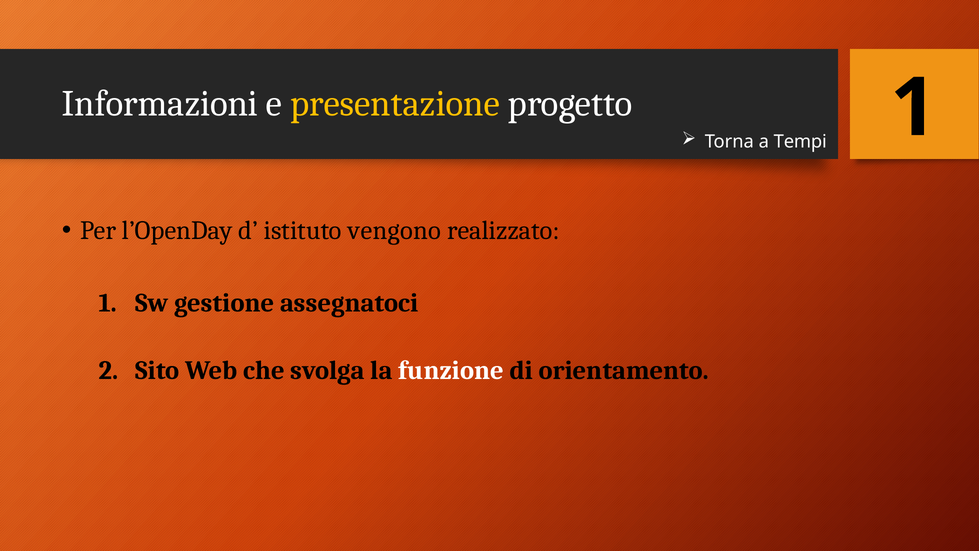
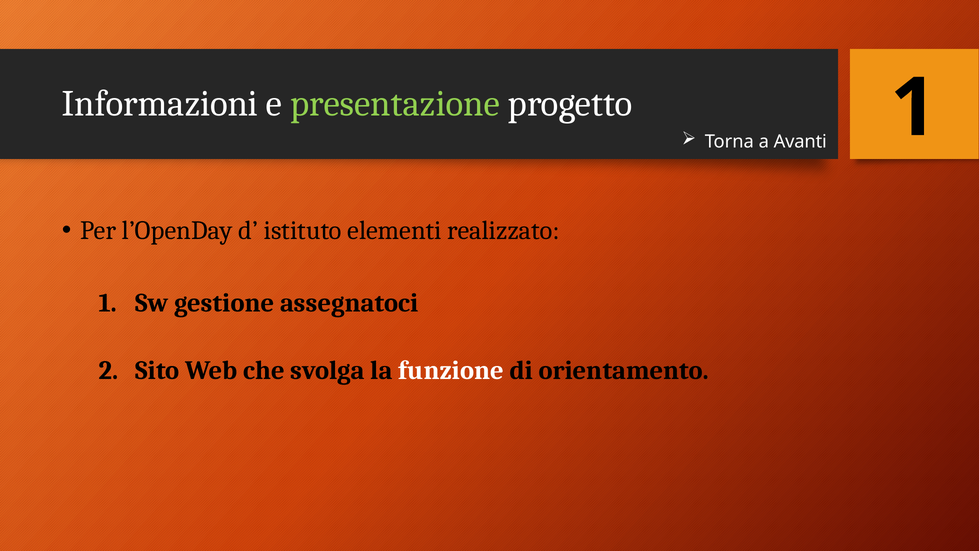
presentazione colour: yellow -> light green
Tempi: Tempi -> Avanti
vengono: vengono -> elementi
